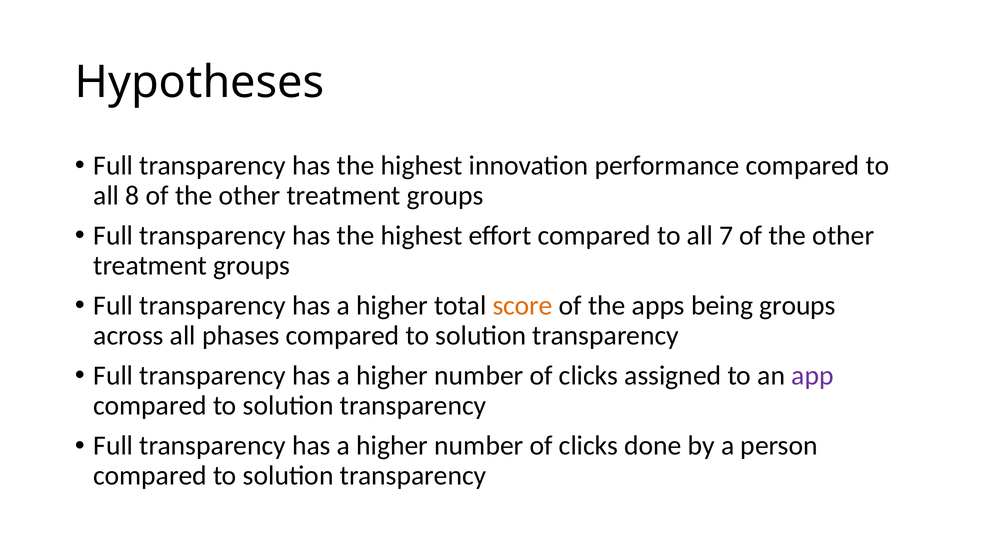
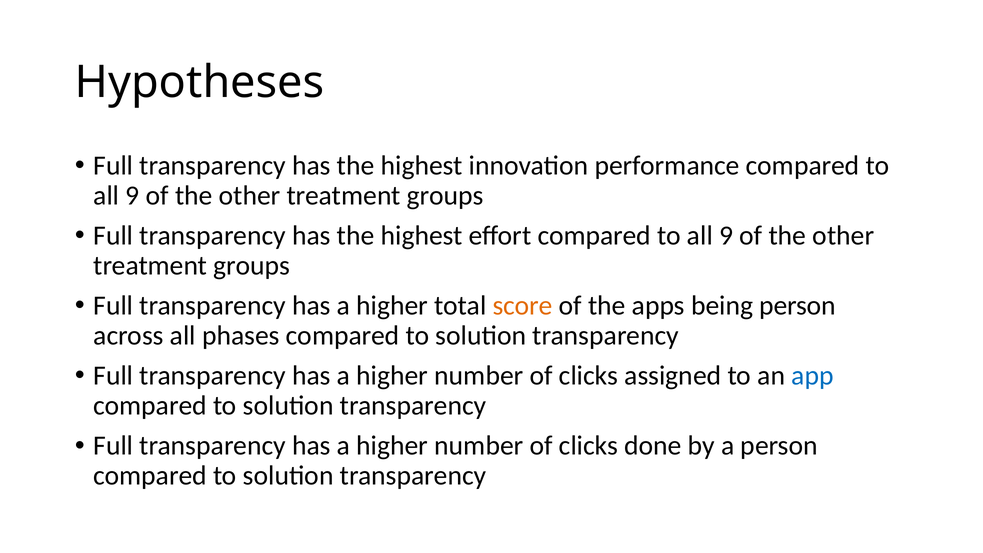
8 at (132, 196): 8 -> 9
7 at (726, 236): 7 -> 9
being groups: groups -> person
app colour: purple -> blue
